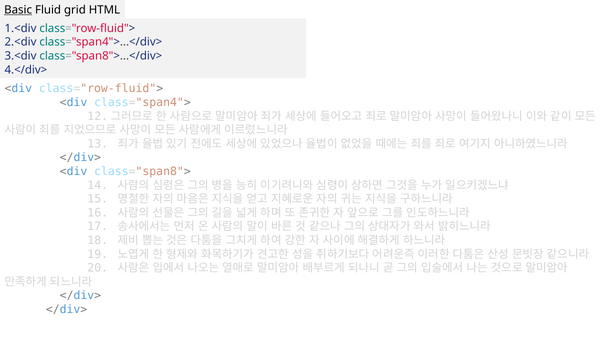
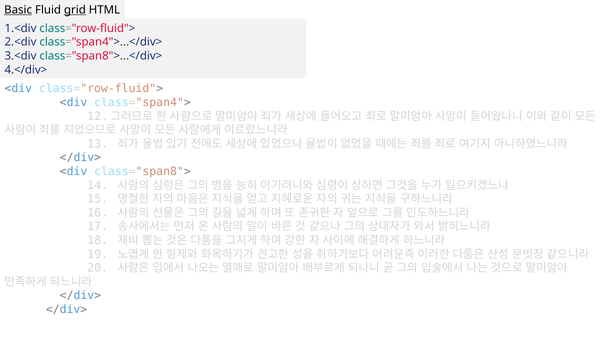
grid underline: none -> present
